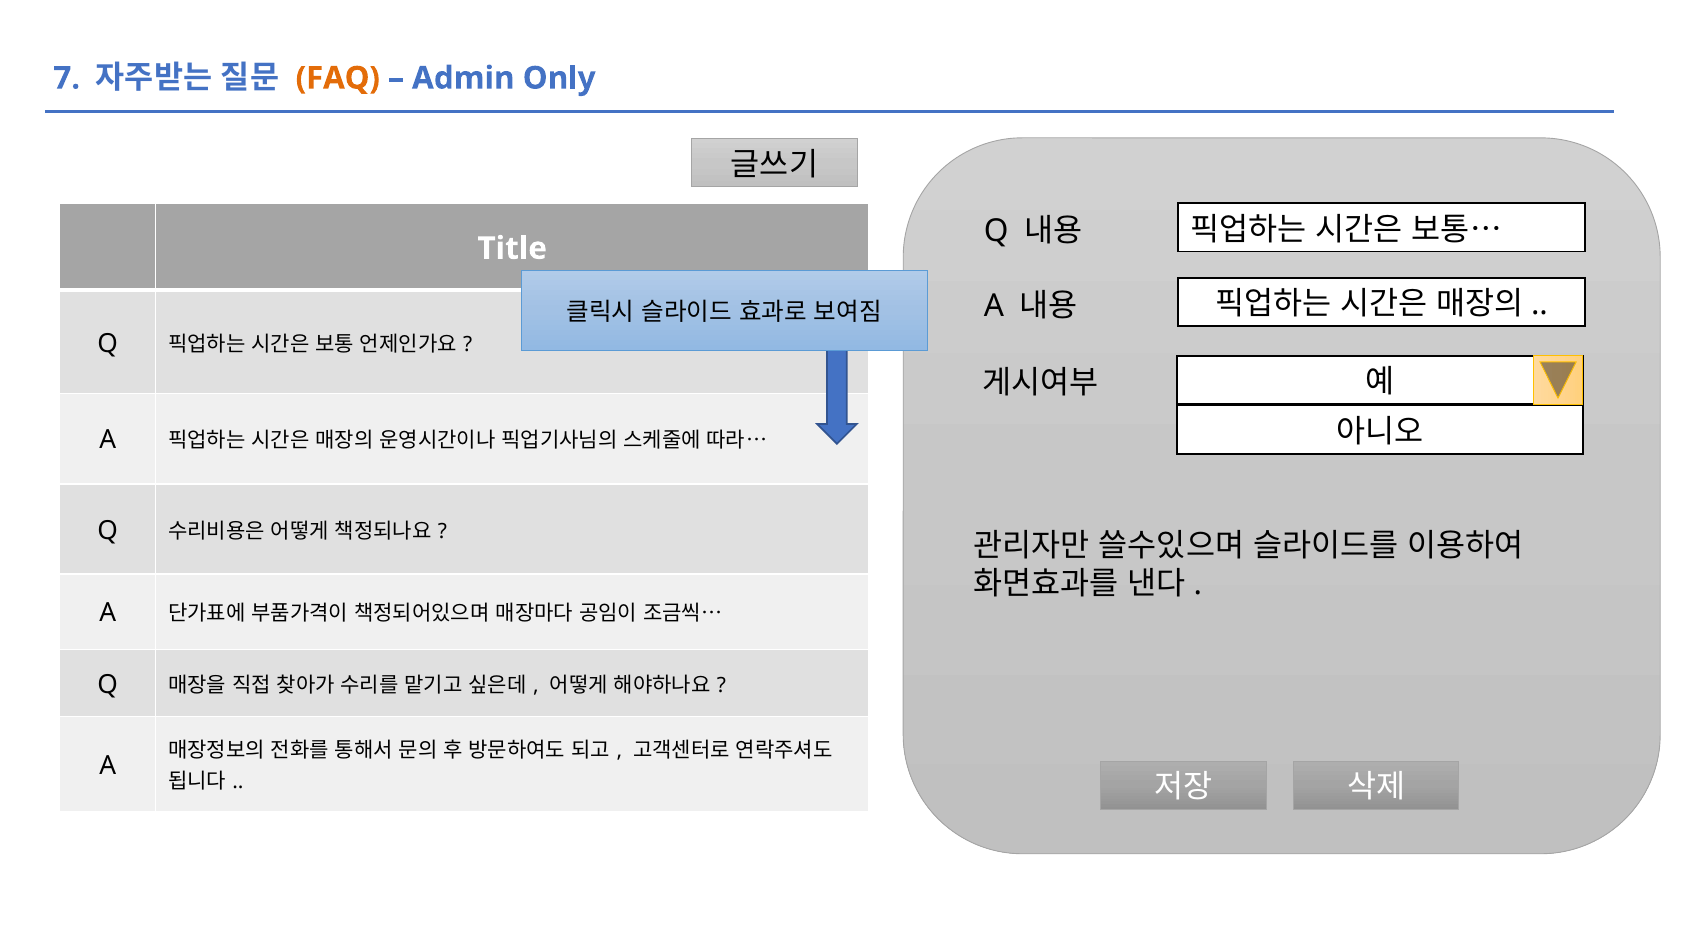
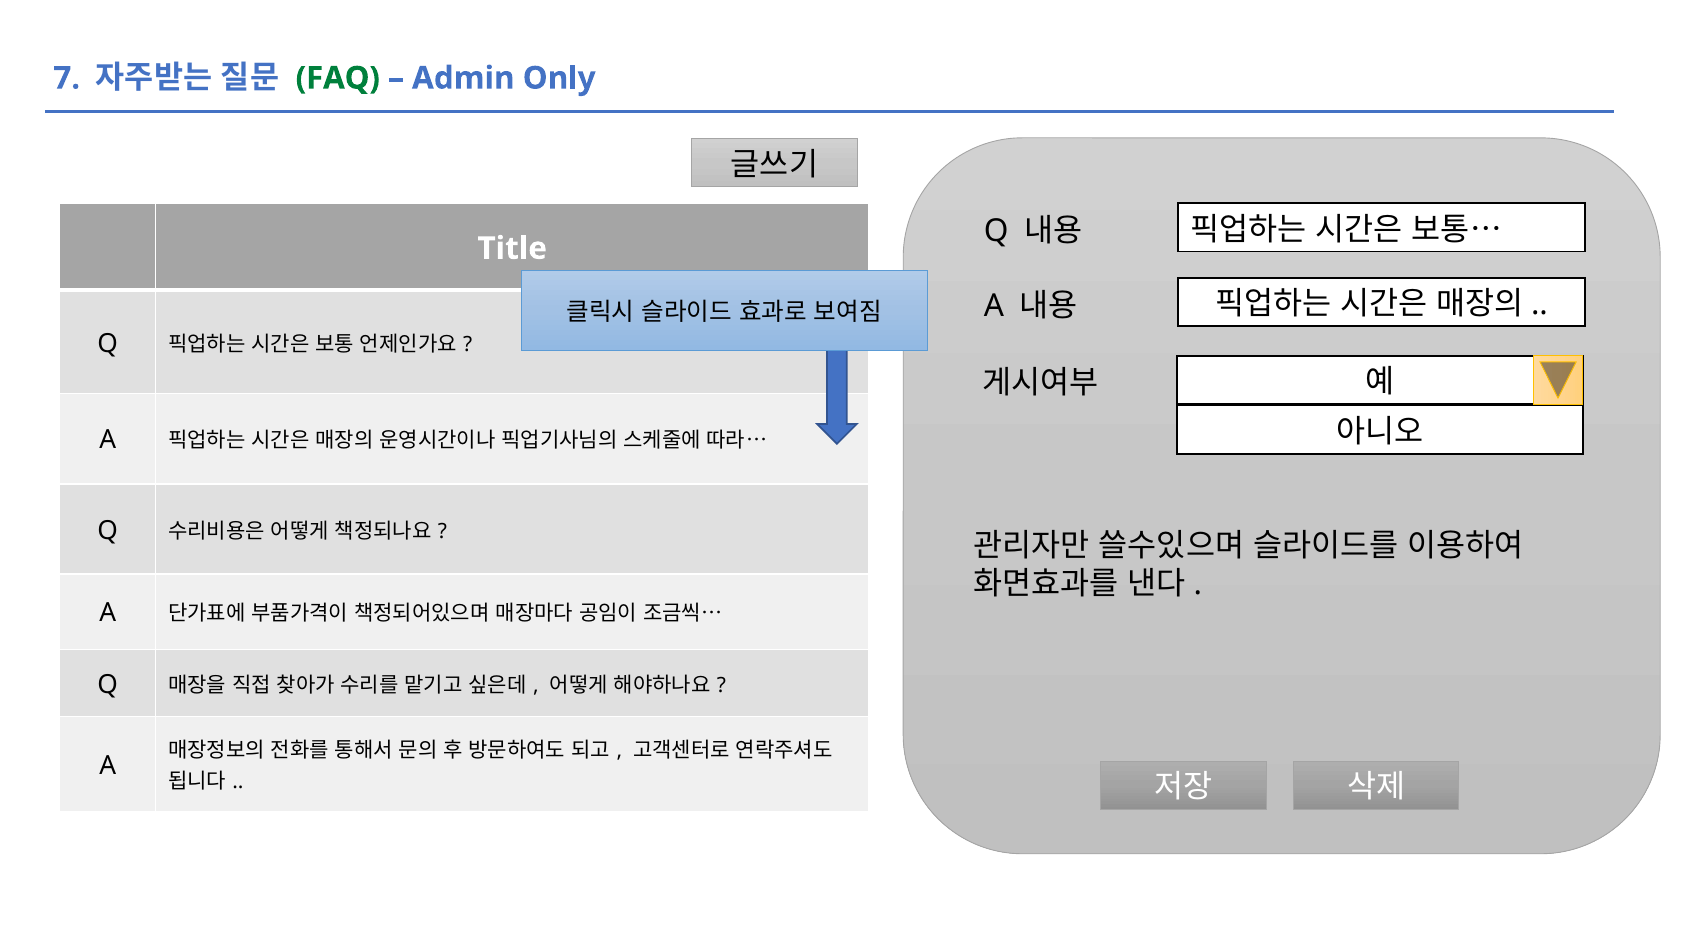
FAQ colour: orange -> green
